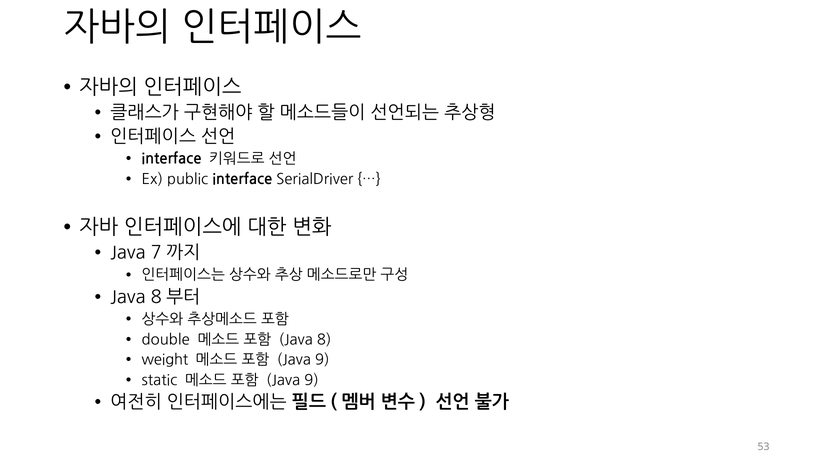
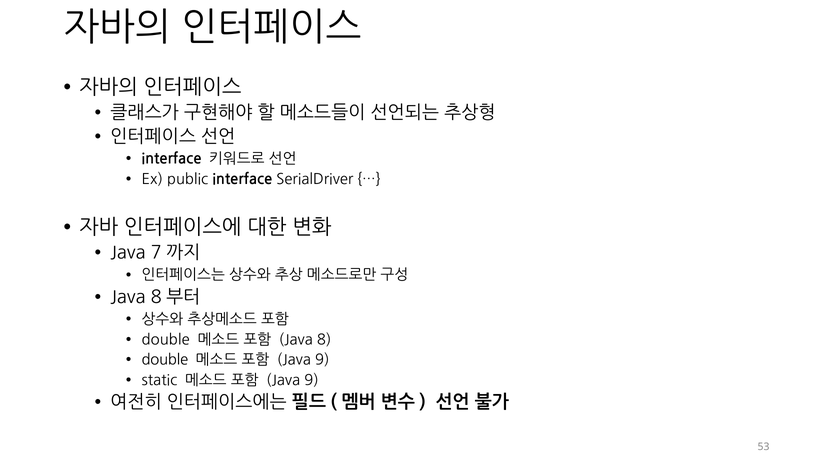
weight at (165, 360): weight -> double
